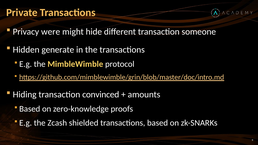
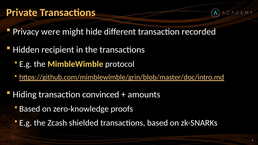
someone: someone -> recorded
generate: generate -> recipient
